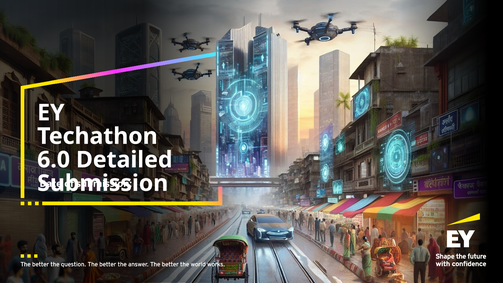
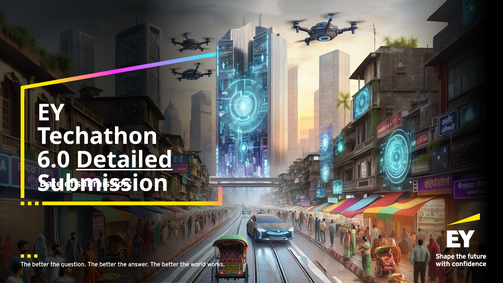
Detailed underline: none -> present
